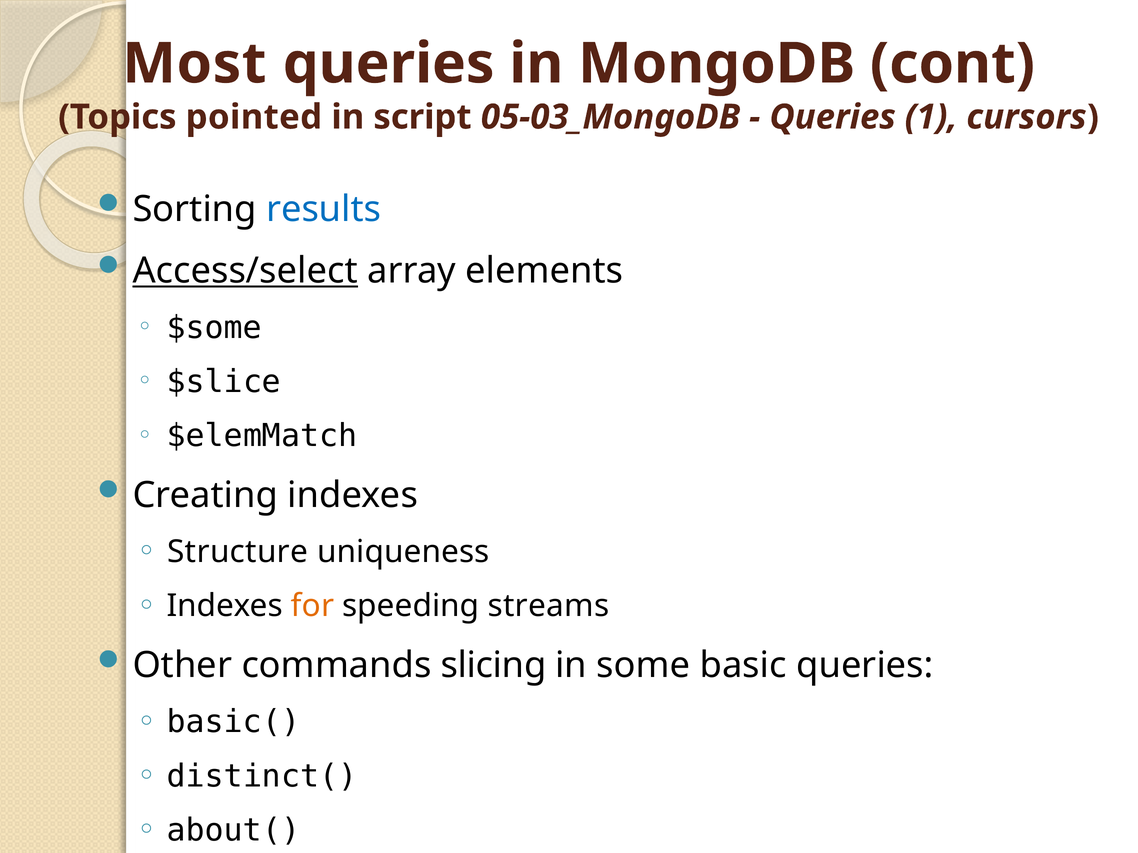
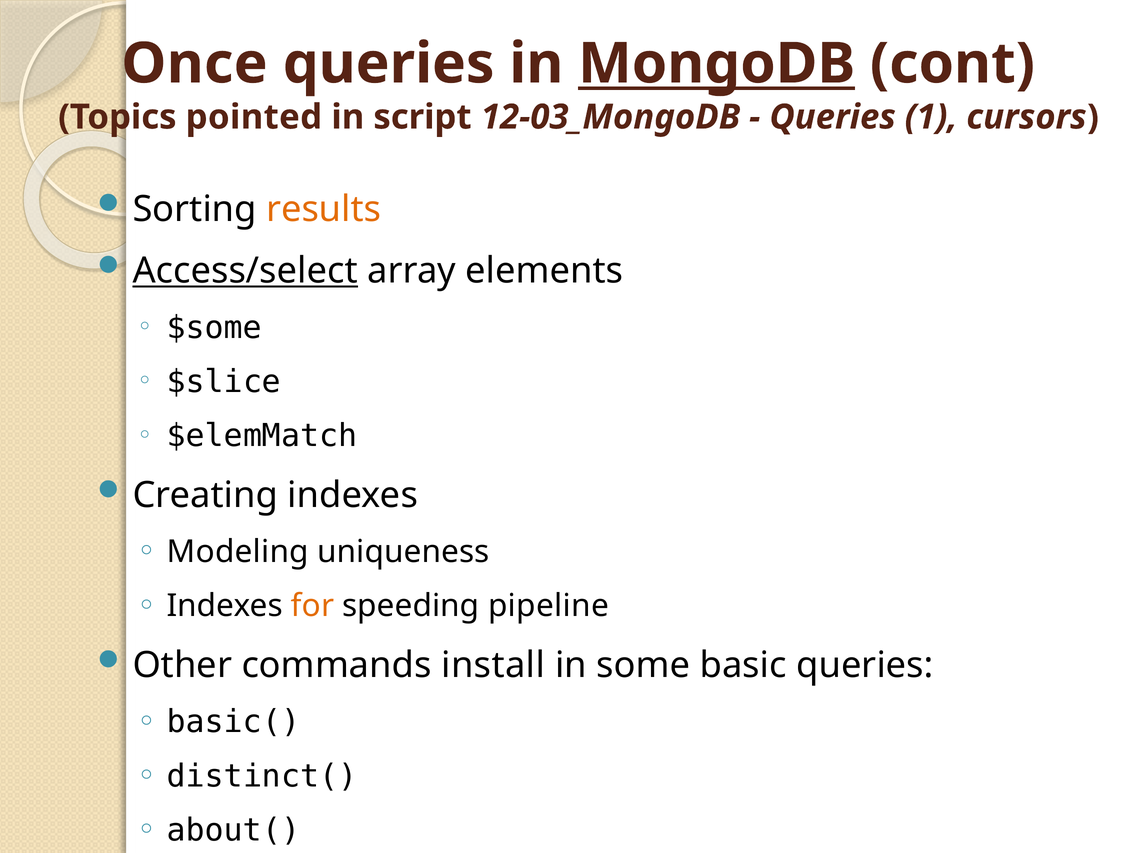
Most: Most -> Once
MongoDB underline: none -> present
05-03_MongoDB: 05-03_MongoDB -> 12-03_MongoDB
results colour: blue -> orange
Structure: Structure -> Modeling
streams: streams -> pipeline
slicing: slicing -> install
